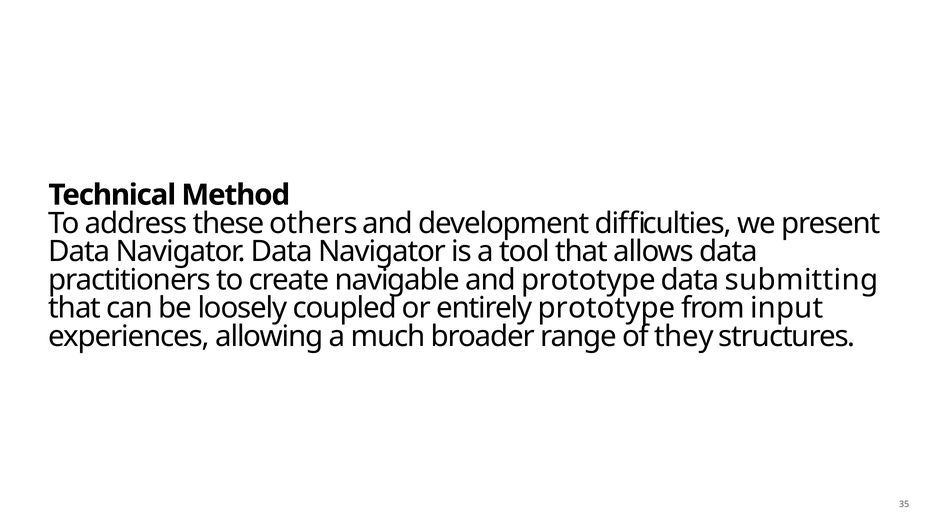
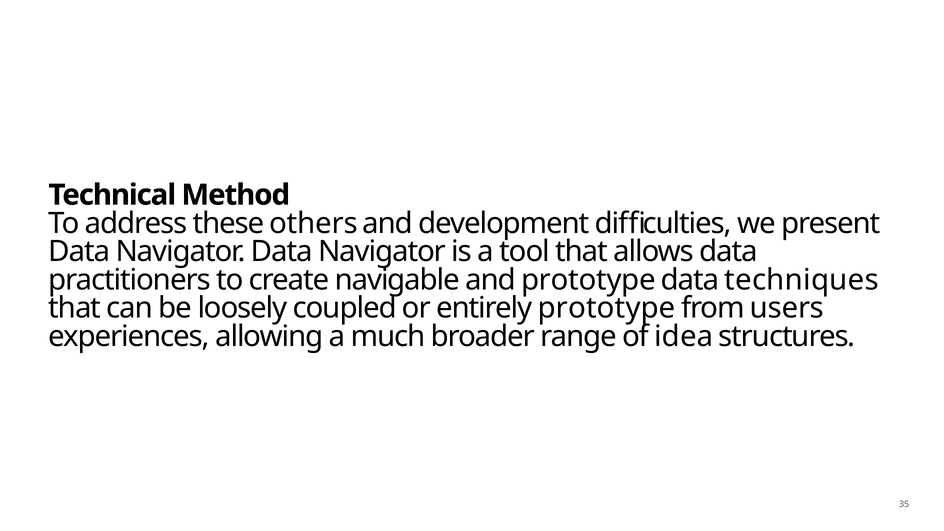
submitting: submitting -> techniques
input: input -> users
they: they -> idea
